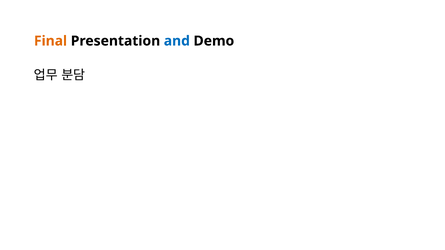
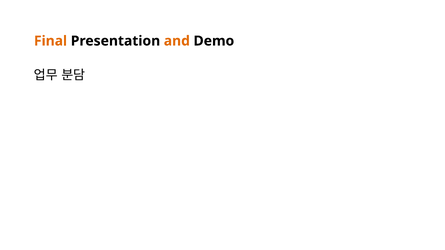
and colour: blue -> orange
